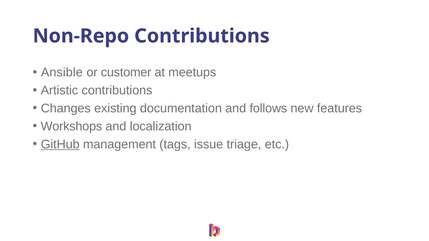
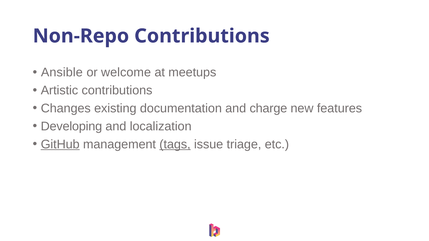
customer: customer -> welcome
follows: follows -> charge
Workshops: Workshops -> Developing
tags underline: none -> present
